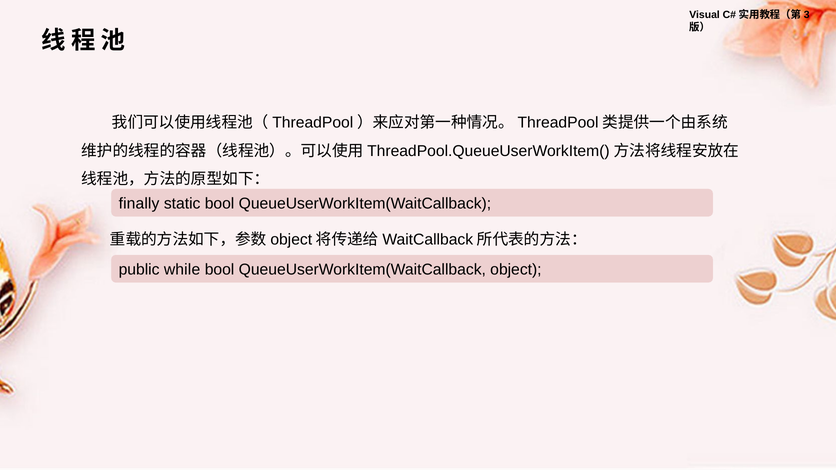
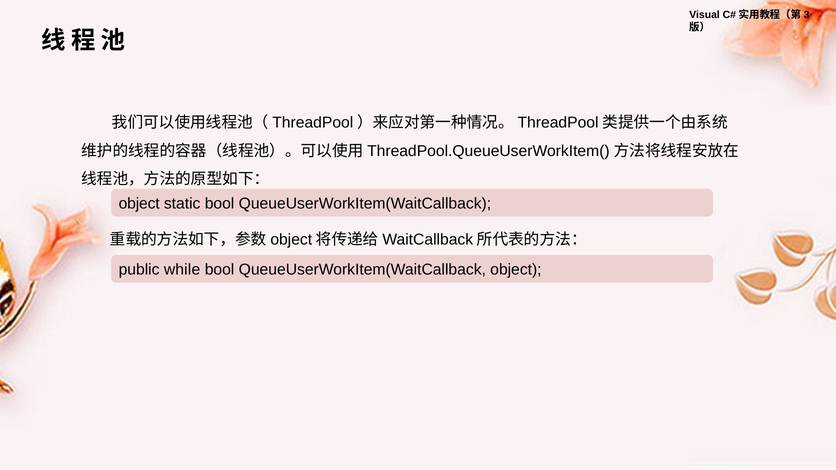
finally at (139, 204): finally -> object
